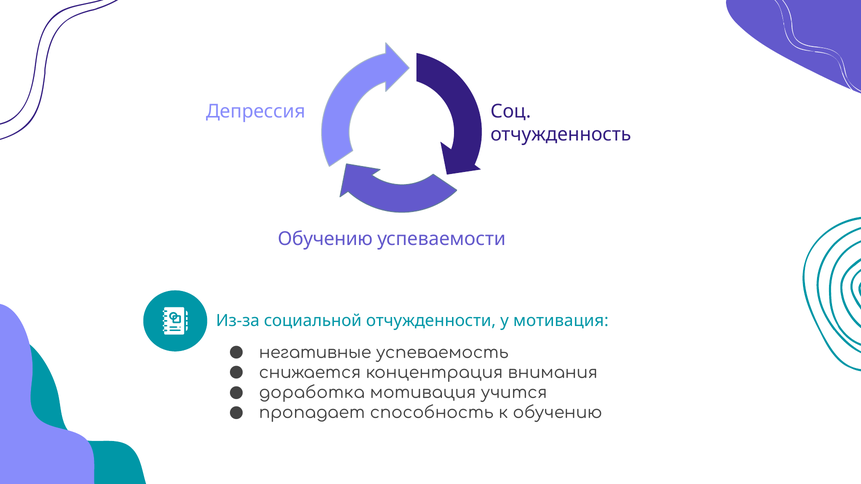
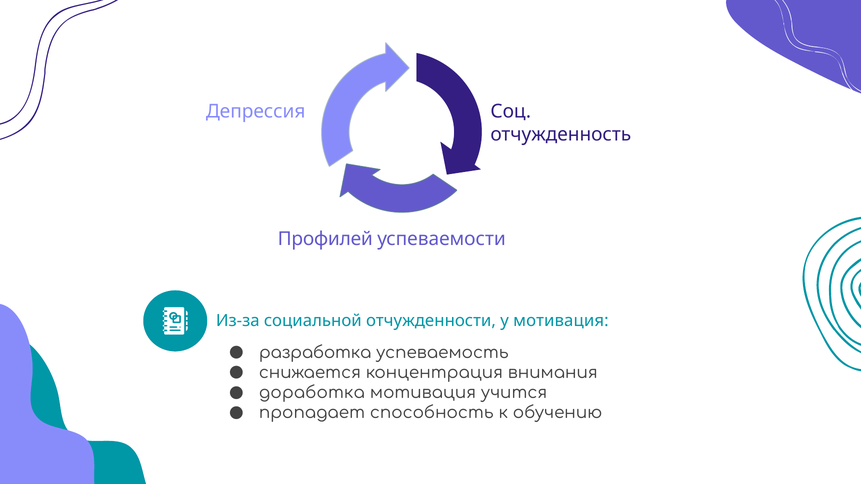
Обучению at (325, 239): Обучению -> Профилей
негативные: негативные -> разработка
